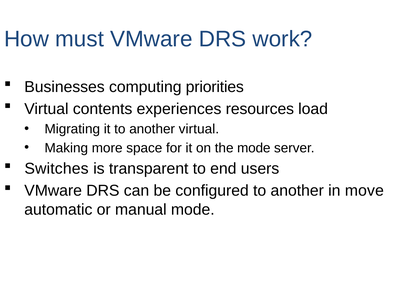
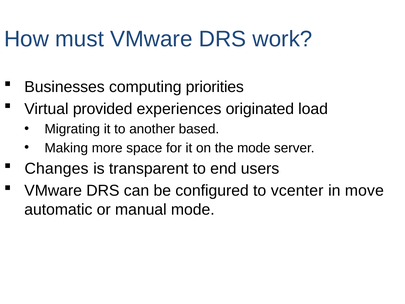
contents: contents -> provided
resources: resources -> originated
another virtual: virtual -> based
Switches: Switches -> Changes
configured to another: another -> vcenter
